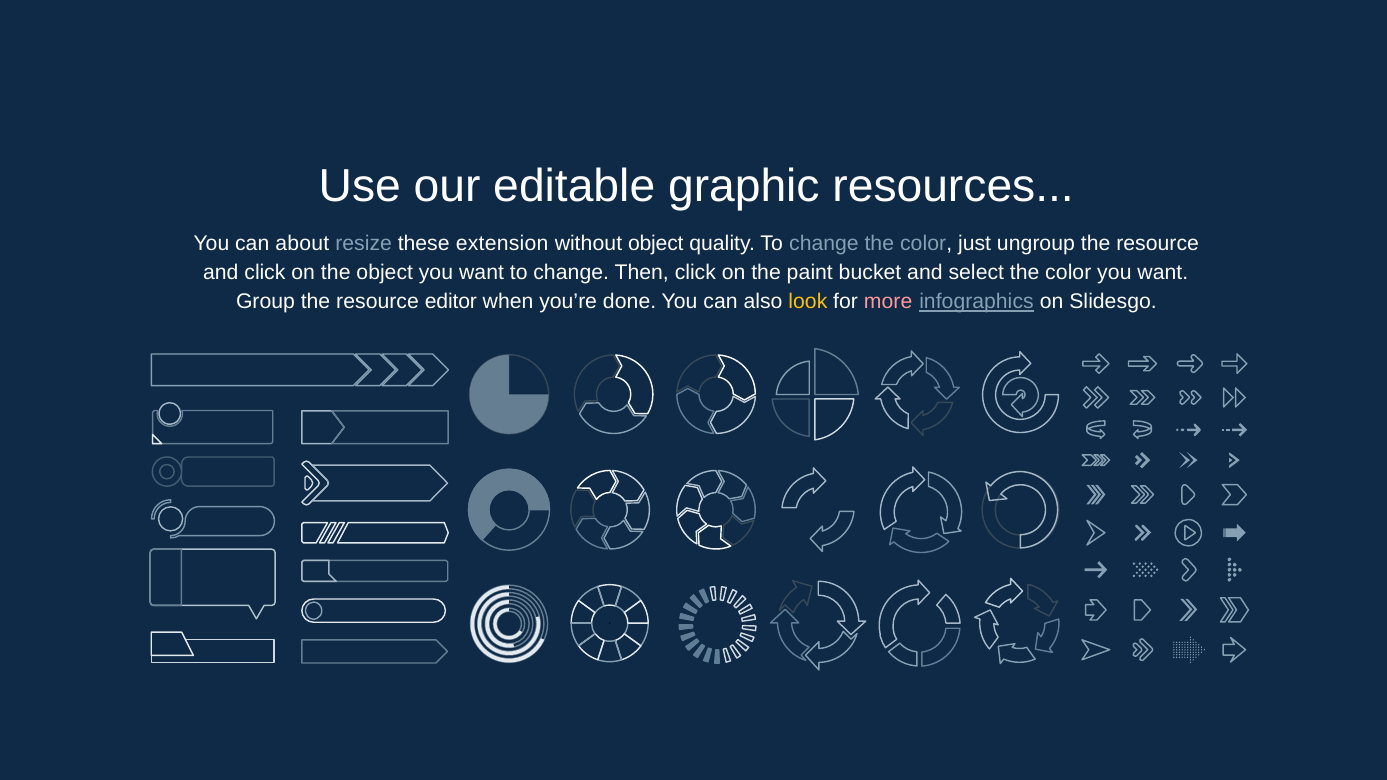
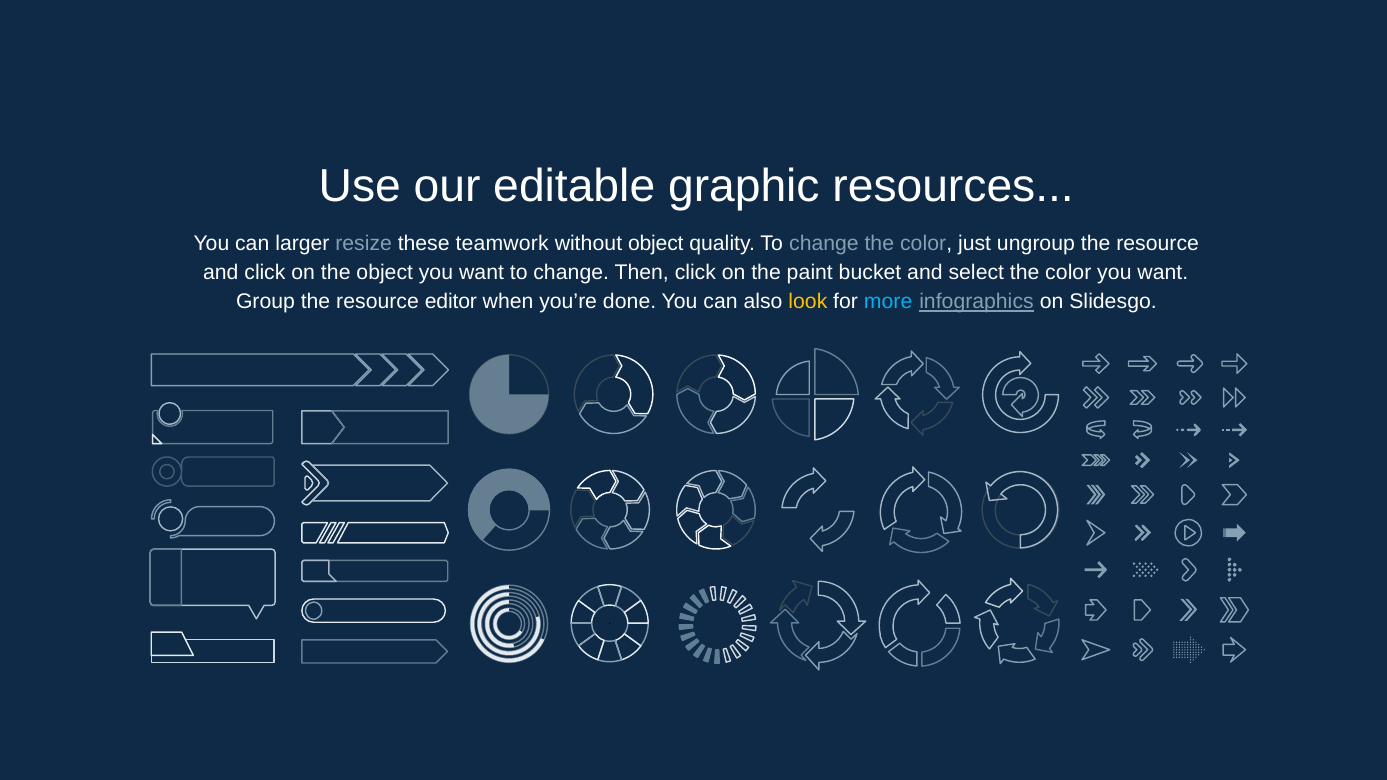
about: about -> larger
extension: extension -> teamwork
more colour: pink -> light blue
